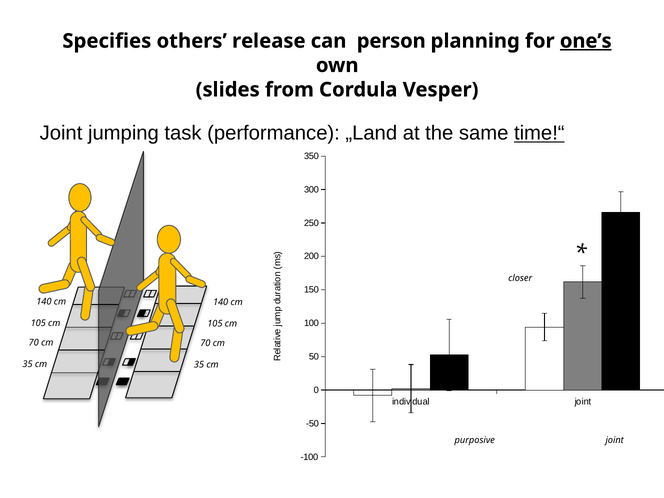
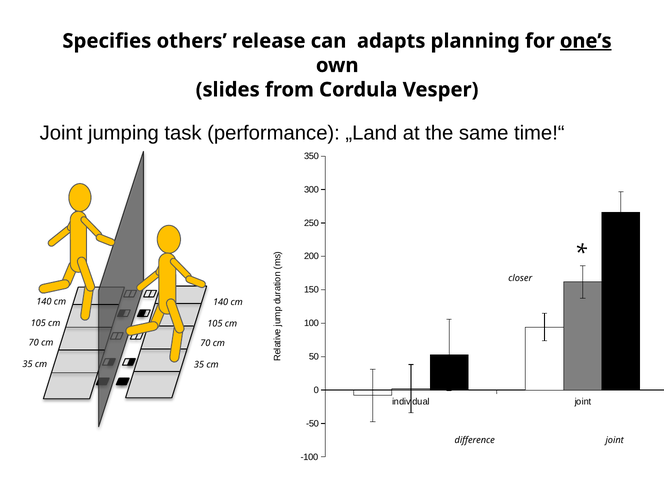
person: person -> adapts
time!“ underline: present -> none
purposive: purposive -> difference
